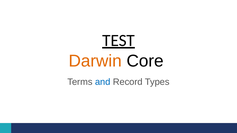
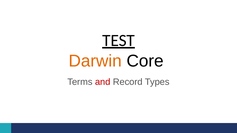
and colour: blue -> red
